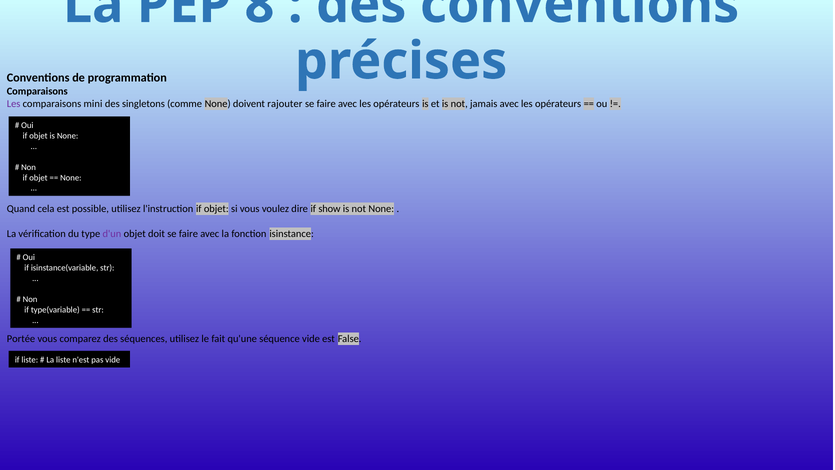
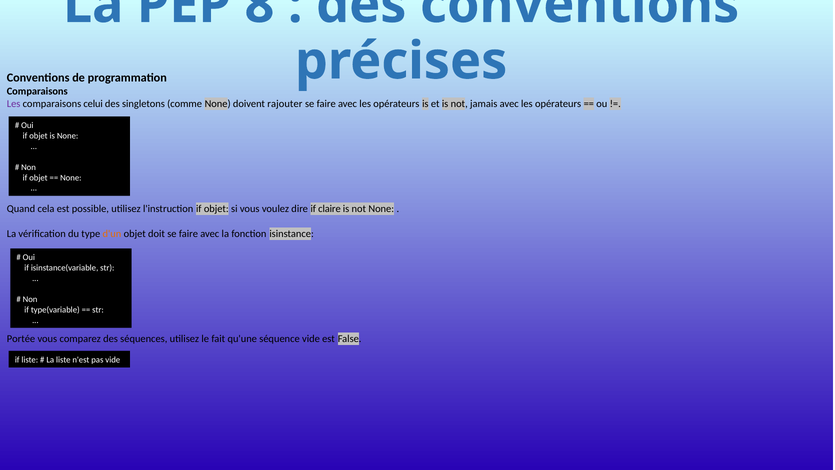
mini: mini -> celui
show: show -> claire
d'un colour: purple -> orange
